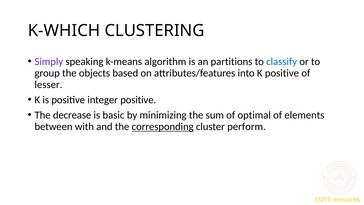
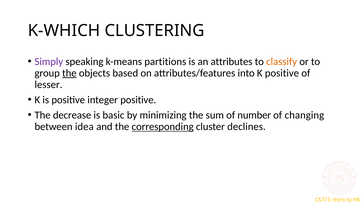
algorithm: algorithm -> partitions
partitions: partitions -> attributes
classify colour: blue -> orange
the at (69, 73) underline: none -> present
optimal: optimal -> number
elements: elements -> changing
with: with -> idea
perform: perform -> declines
